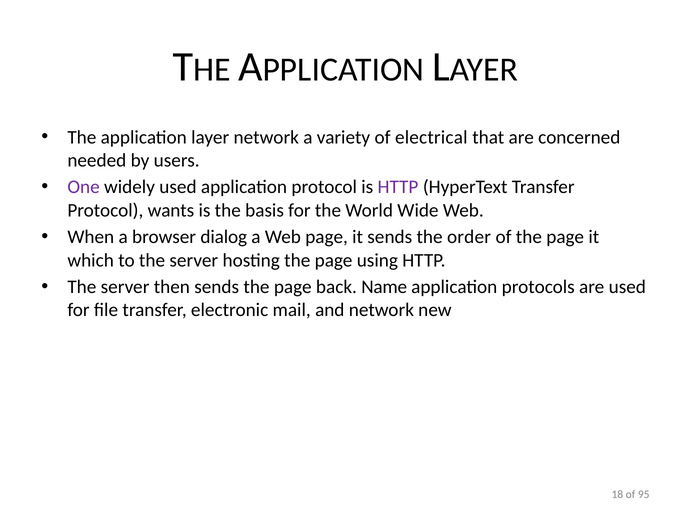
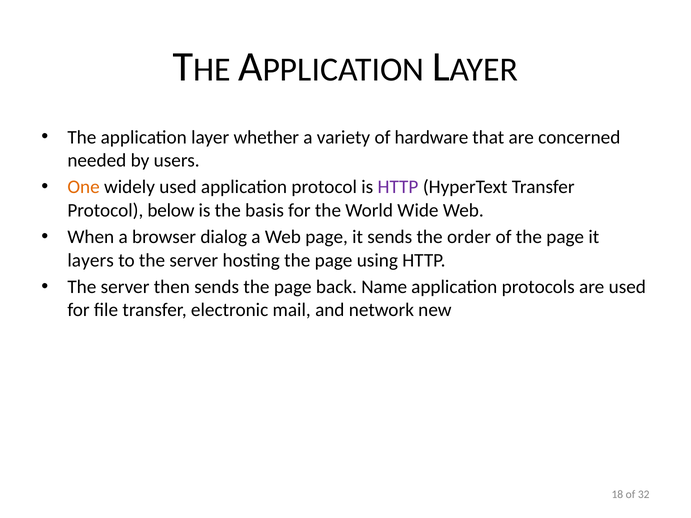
layer network: network -> whether
electrical: electrical -> hardware
One colour: purple -> orange
wants: wants -> below
which: which -> layers
95: 95 -> 32
